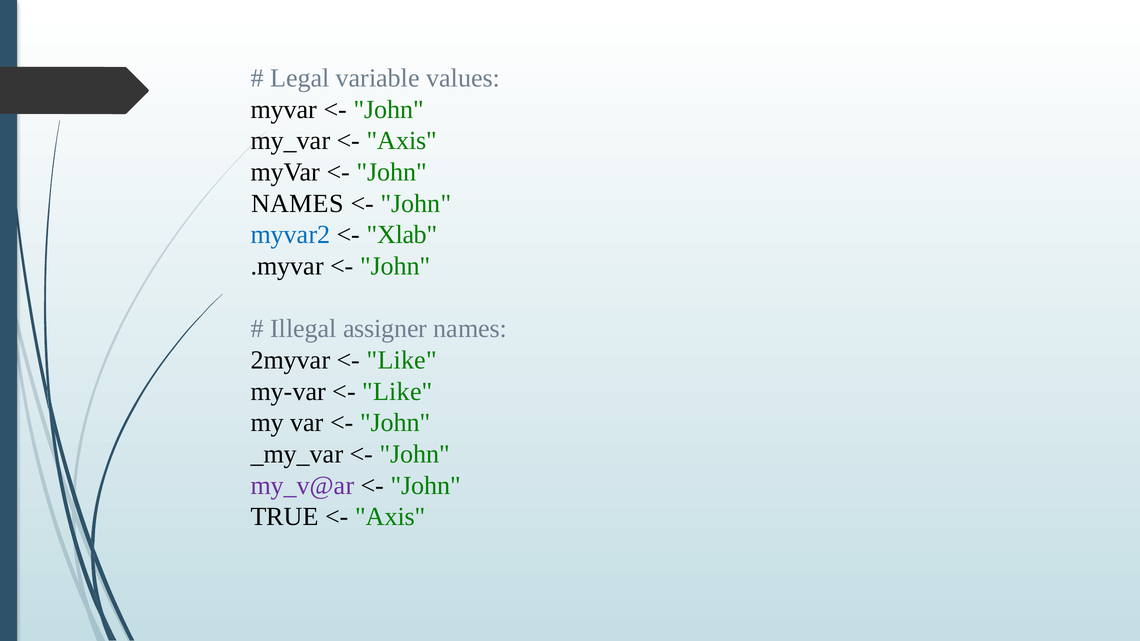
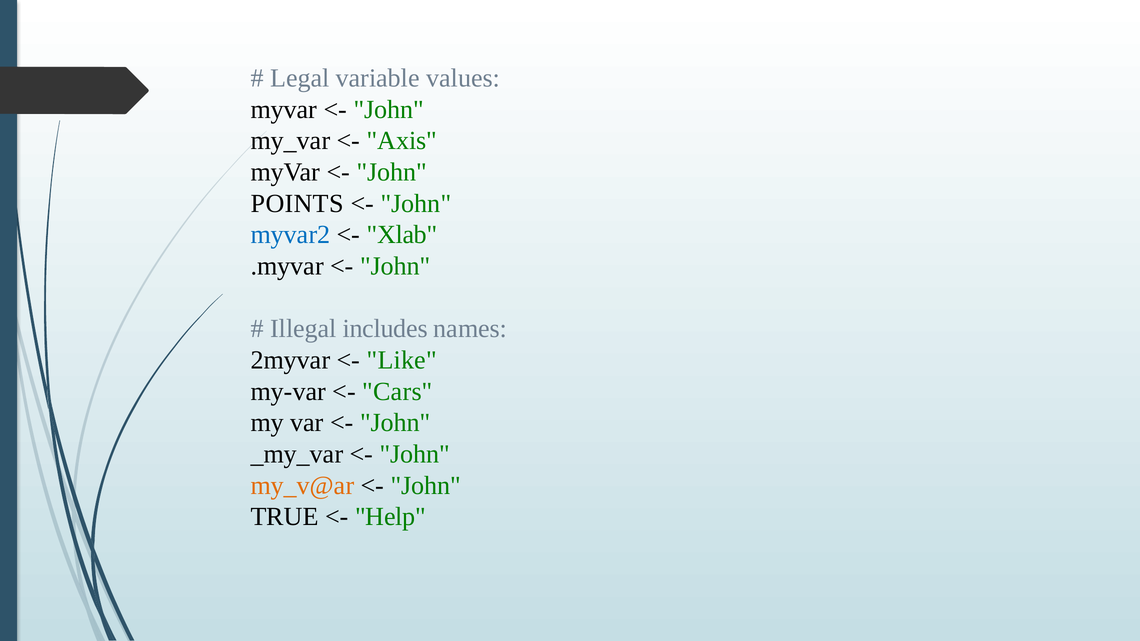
NAMES at (297, 204): NAMES -> POINTS
assigner: assigner -> includes
Like at (397, 392): Like -> Cars
my_v@ar colour: purple -> orange
Axis at (390, 517): Axis -> Help
